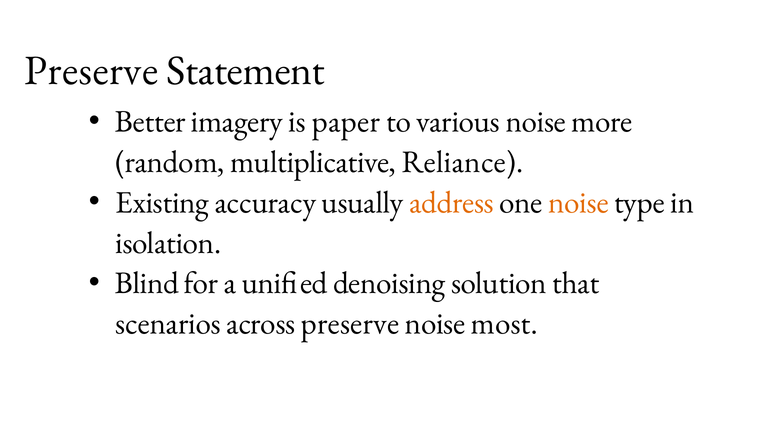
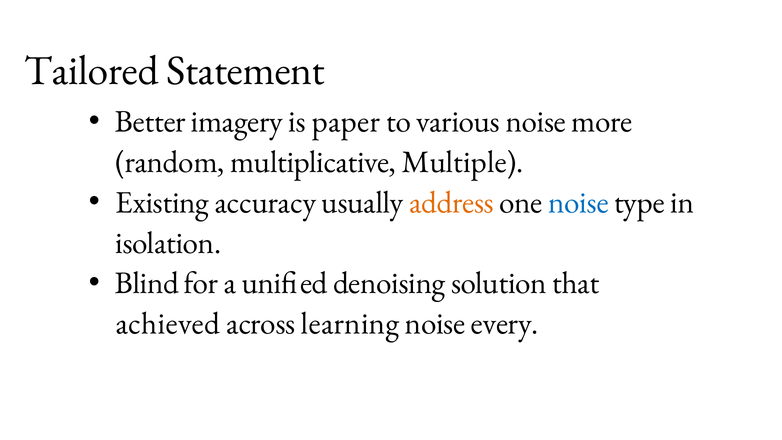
Preserve at (91, 70): Preserve -> Tailored
Reliance: Reliance -> Multiple
noise at (578, 202) colour: orange -> blue
scenarios: scenarios -> achieved
across preserve: preserve -> learning
most: most -> every
